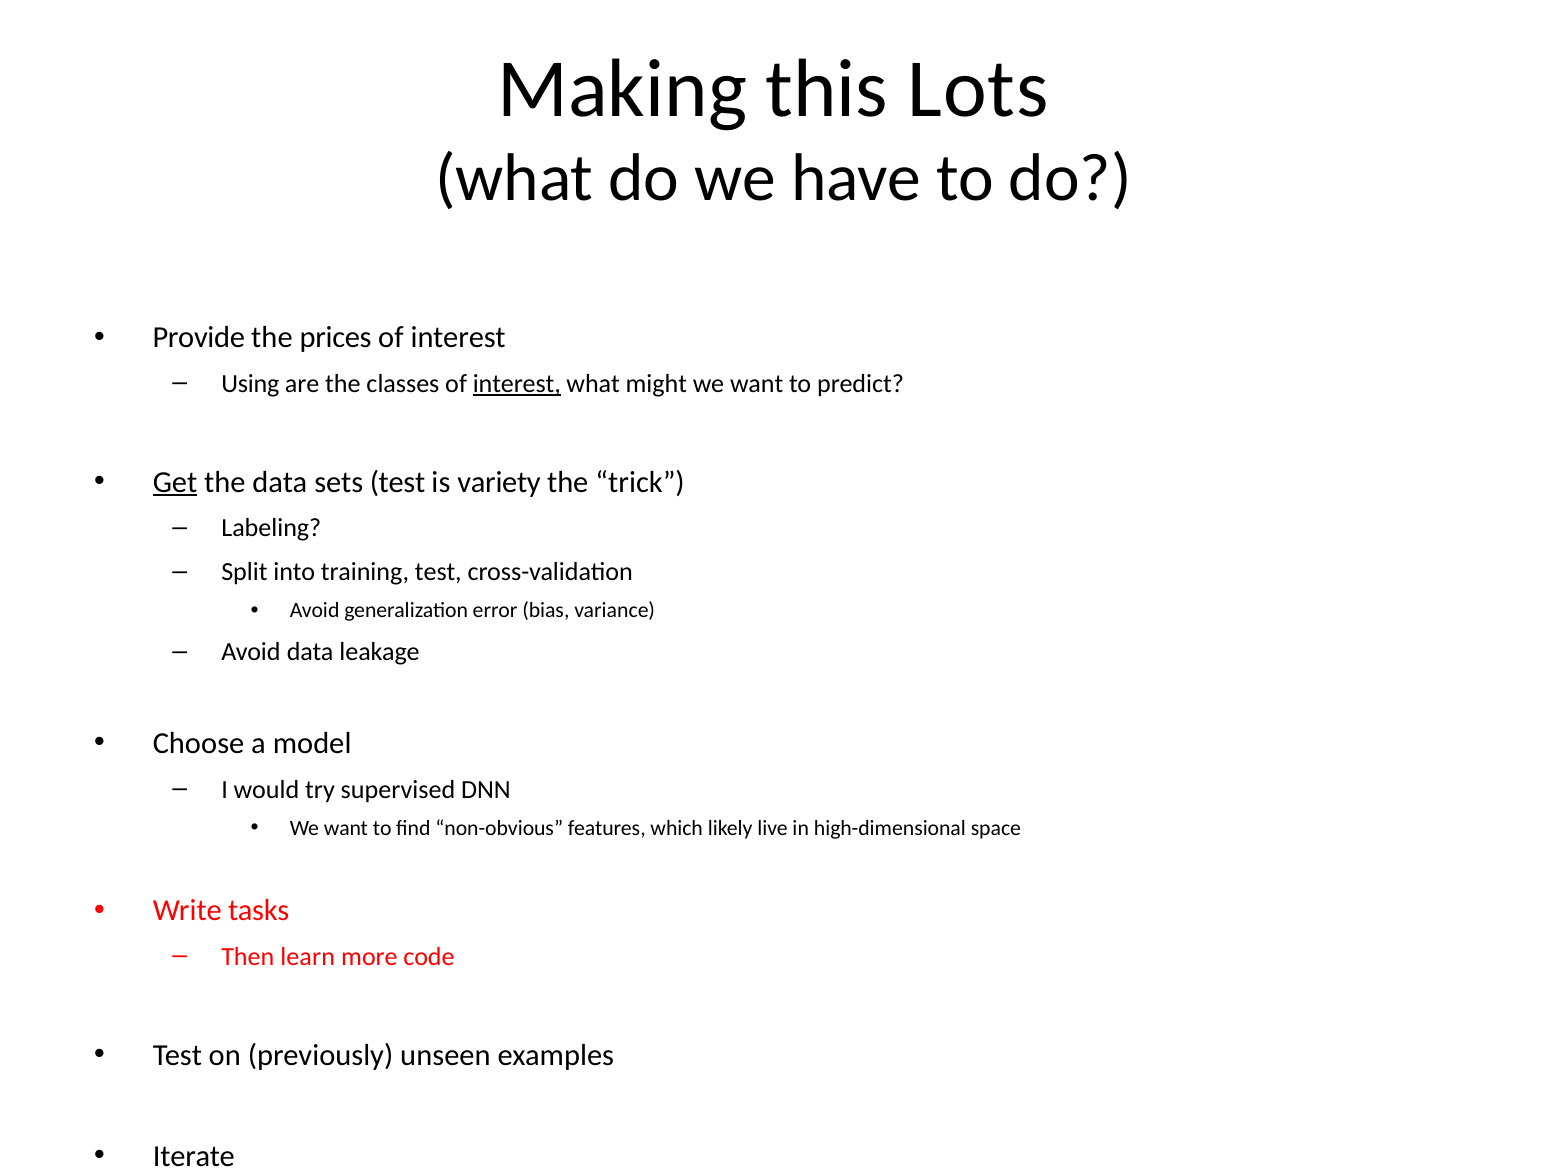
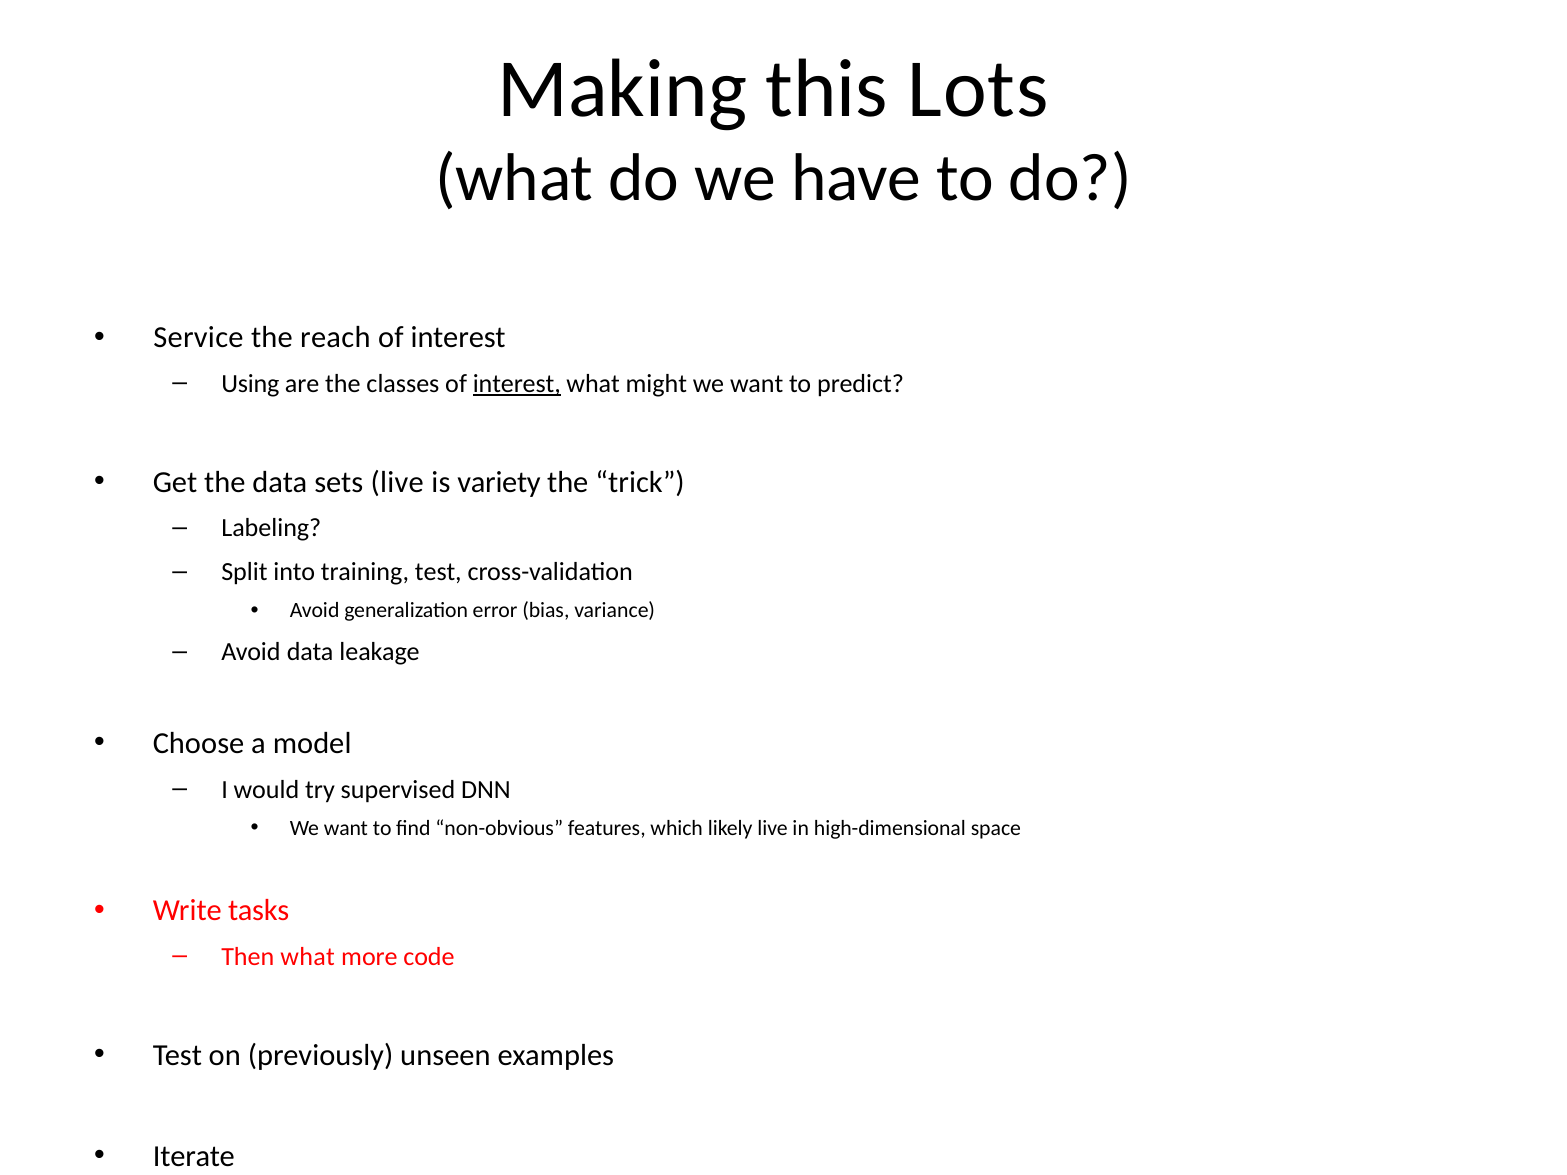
Provide: Provide -> Service
prices: prices -> reach
Get underline: present -> none
sets test: test -> live
Then learn: learn -> what
